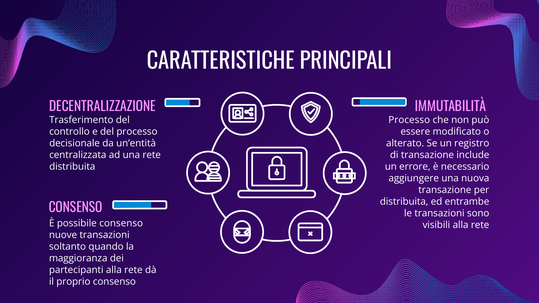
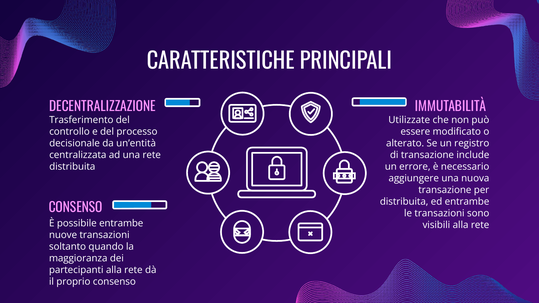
Processo at (409, 120): Processo -> Utilizzate
possibile consenso: consenso -> entrambe
